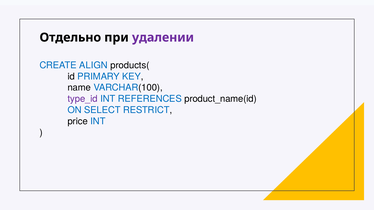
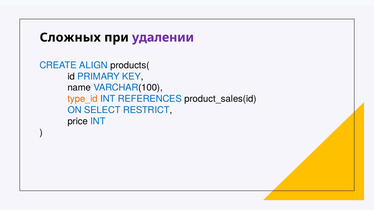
Отдельно: Отдельно -> Сложных
type_id colour: purple -> orange
product_name(id: product_name(id -> product_sales(id
